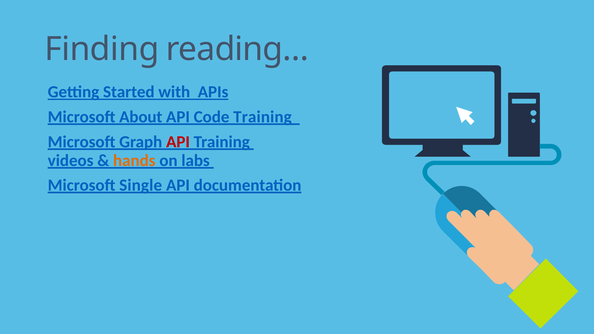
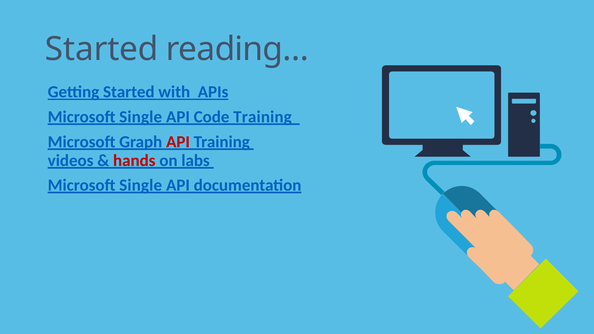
Finding at (102, 49): Finding -> Started
About at (141, 117): About -> Single
hands colour: orange -> red
